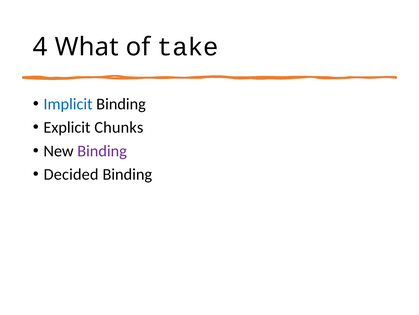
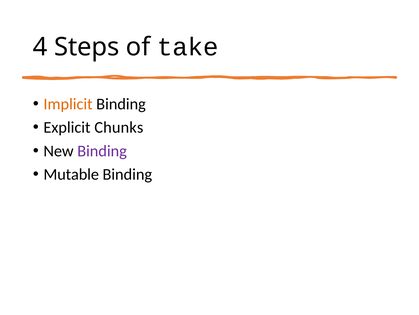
What: What -> Steps
Implicit colour: blue -> orange
Decided: Decided -> Mutable
